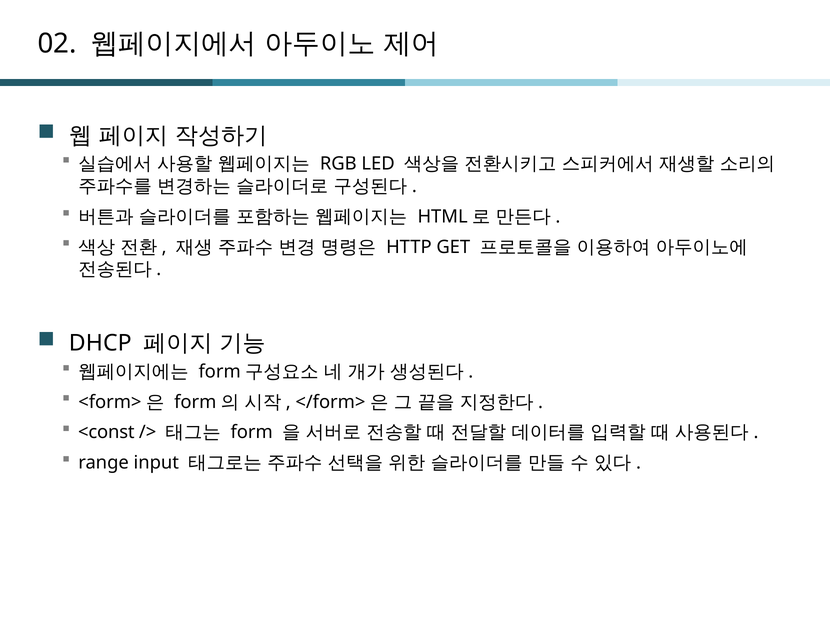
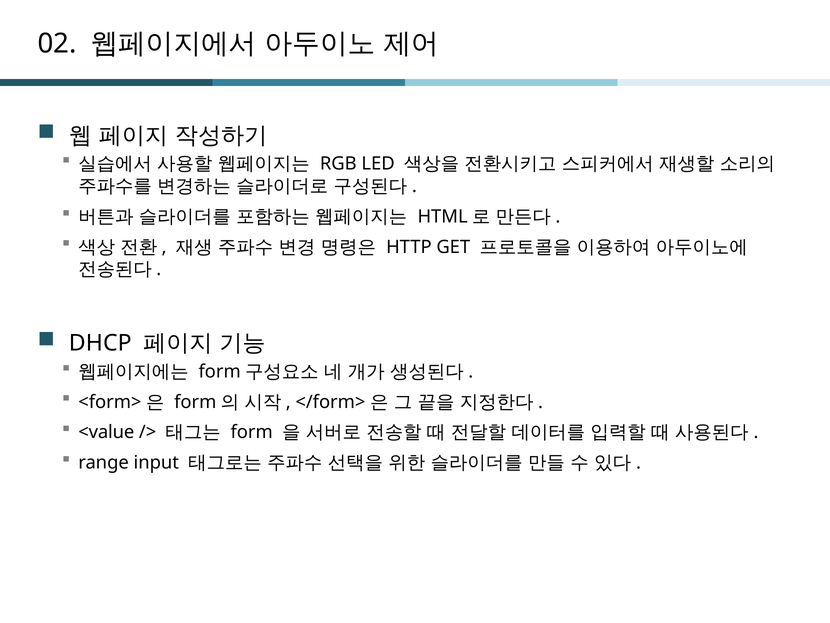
<const: <const -> <value
